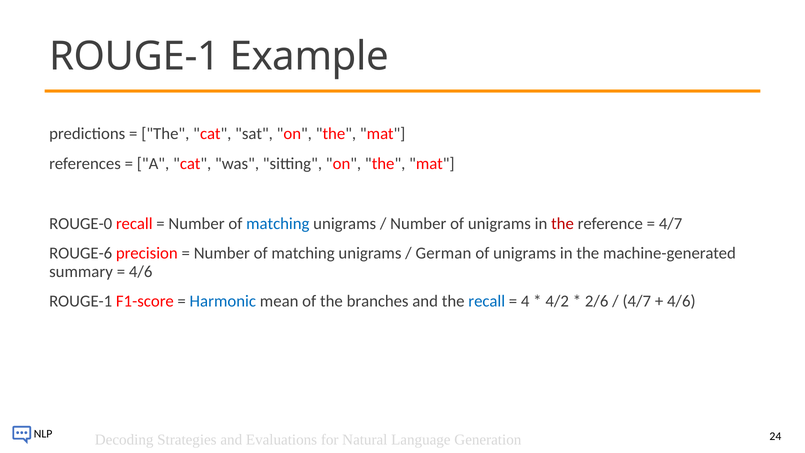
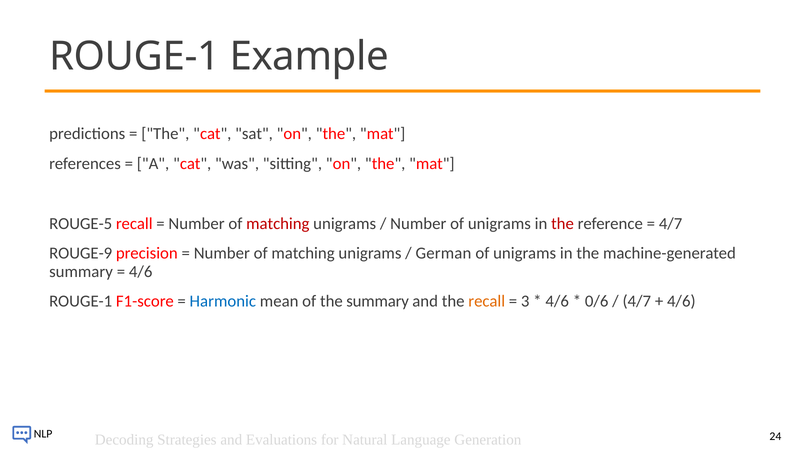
ROUGE-0: ROUGE-0 -> ROUGE-5
matching at (278, 223) colour: blue -> red
ROUGE-6: ROUGE-6 -> ROUGE-9
the branches: branches -> summary
recall at (487, 301) colour: blue -> orange
4: 4 -> 3
4/2 at (557, 301): 4/2 -> 4/6
2/6: 2/6 -> 0/6
